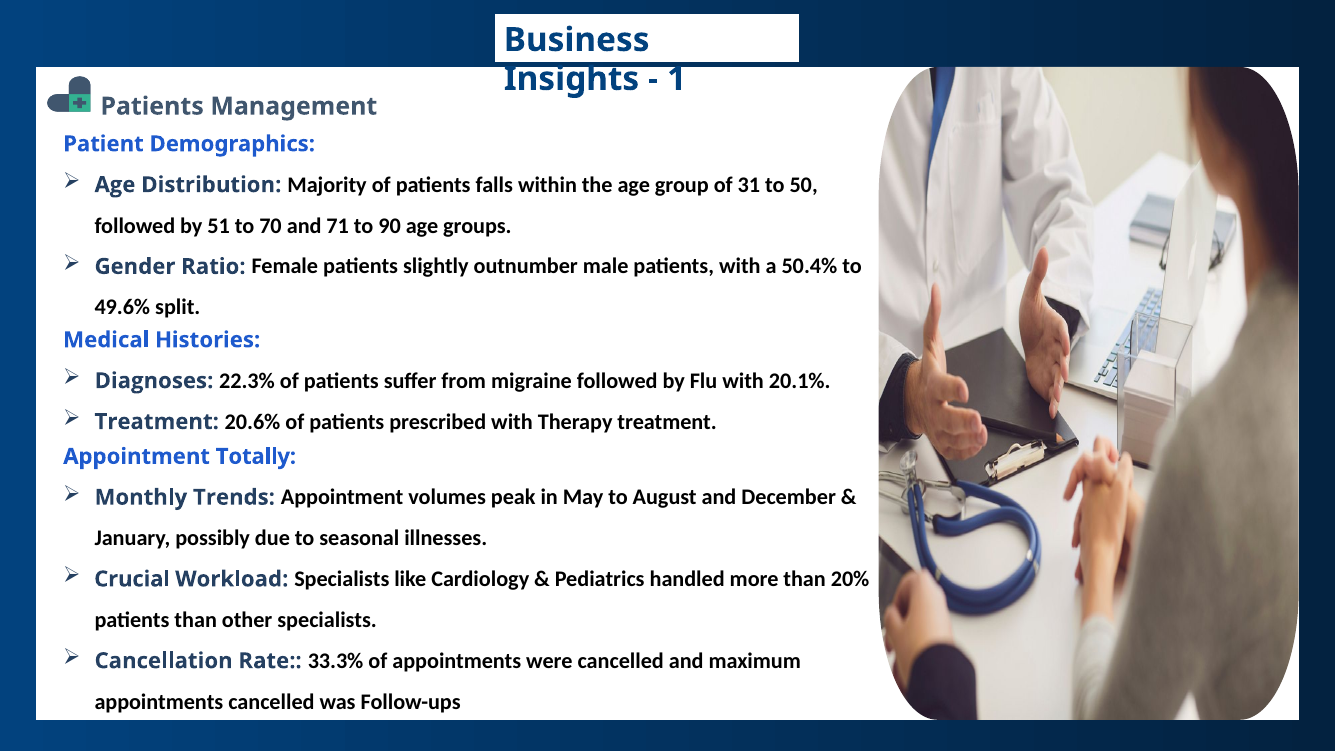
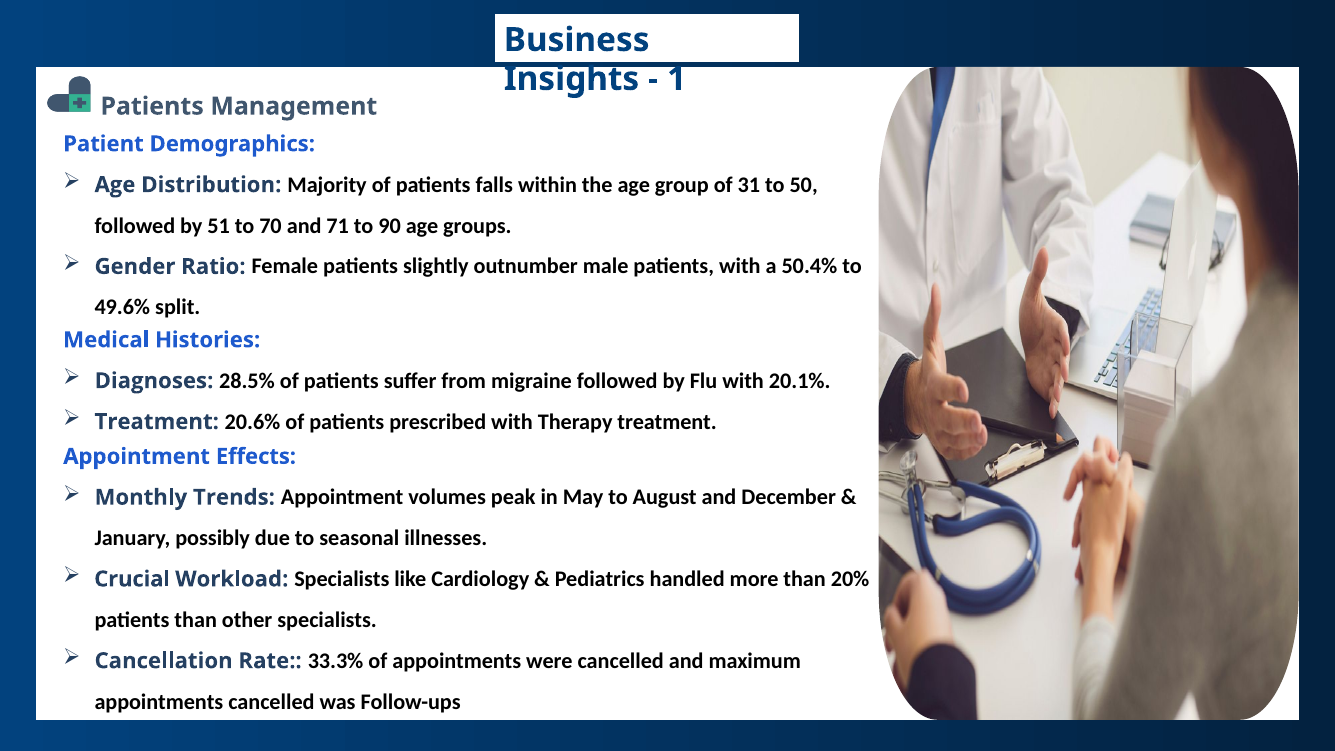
22.3%: 22.3% -> 28.5%
Totally: Totally -> Effects
